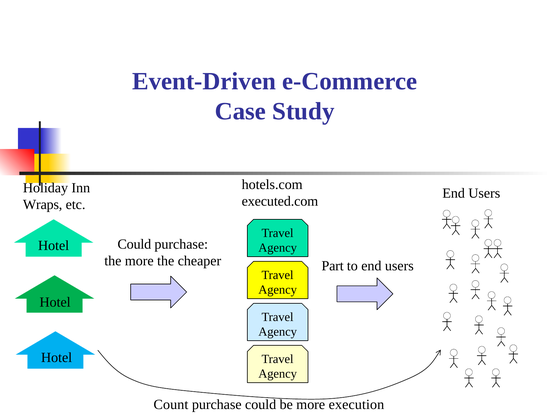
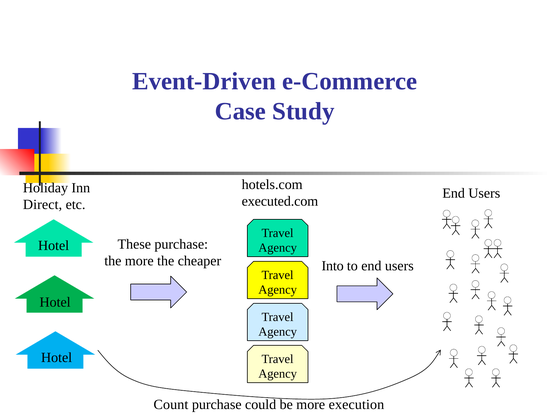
Wraps: Wraps -> Direct
Could at (134, 244): Could -> These
Part: Part -> Into
